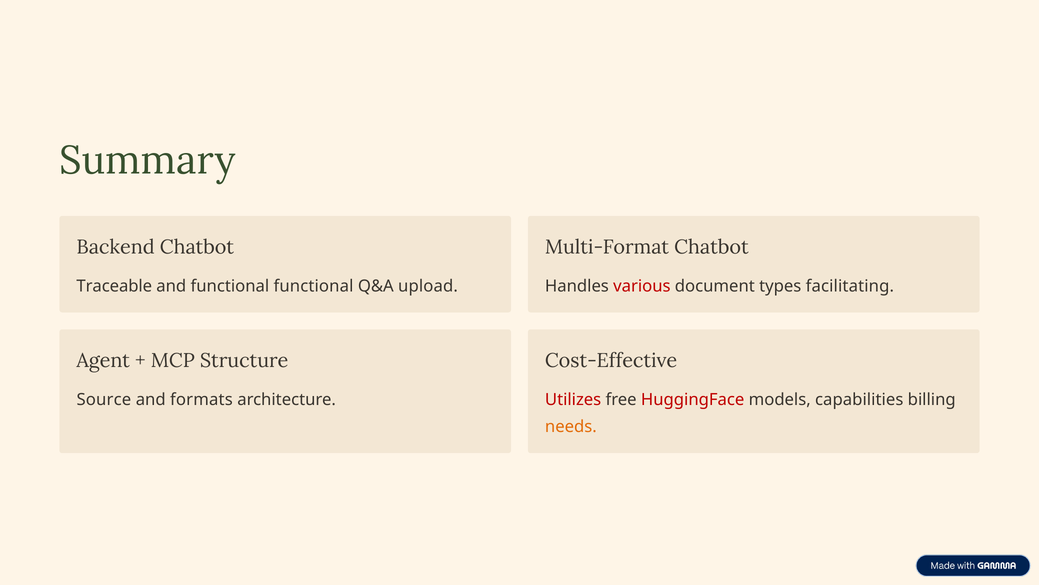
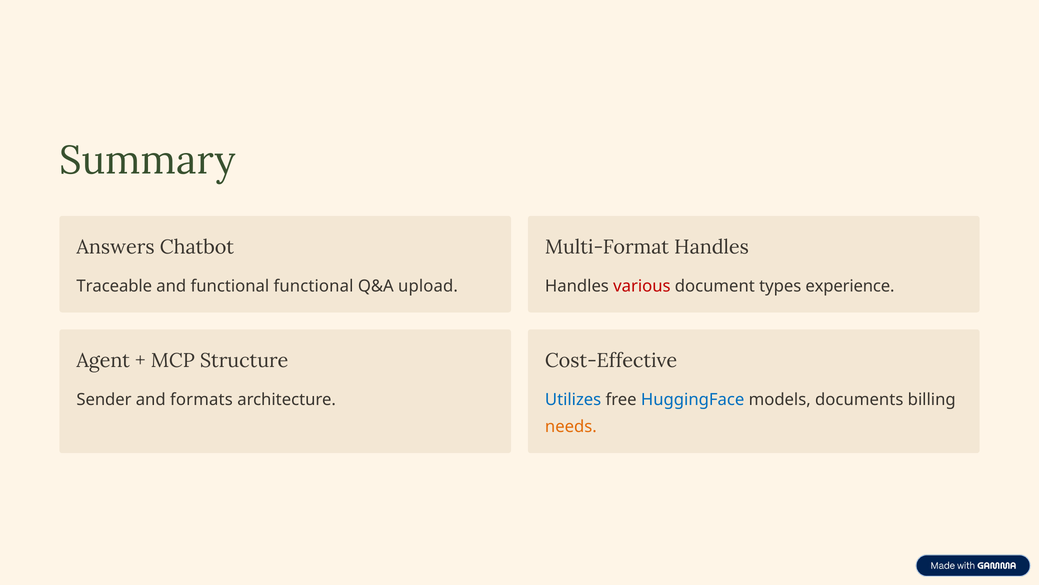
Backend: Backend -> Answers
Multi-Format Chatbot: Chatbot -> Handles
facilitating: facilitating -> experience
Source: Source -> Sender
Utilizes colour: red -> blue
HuggingFace colour: red -> blue
capabilities: capabilities -> documents
